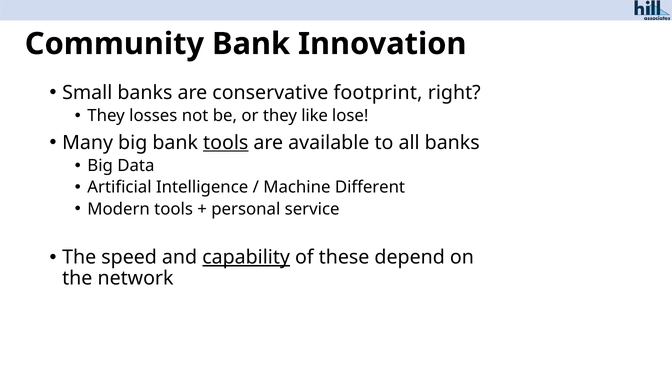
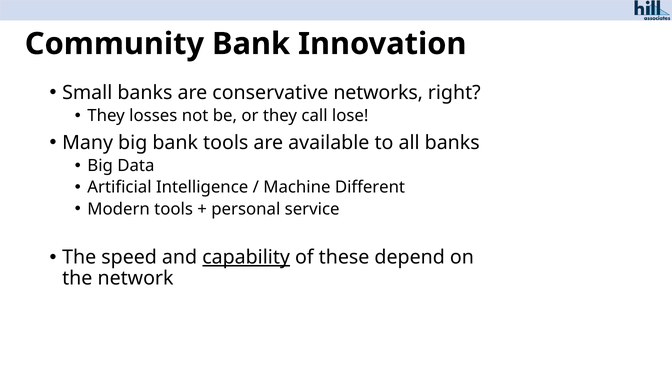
footprint: footprint -> networks
like: like -> call
tools at (226, 143) underline: present -> none
